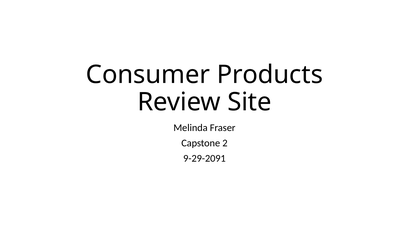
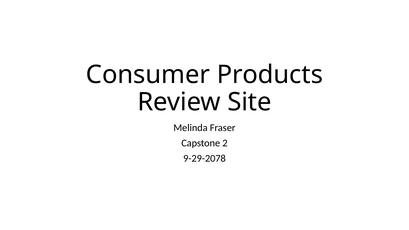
9-29-2091: 9-29-2091 -> 9-29-2078
